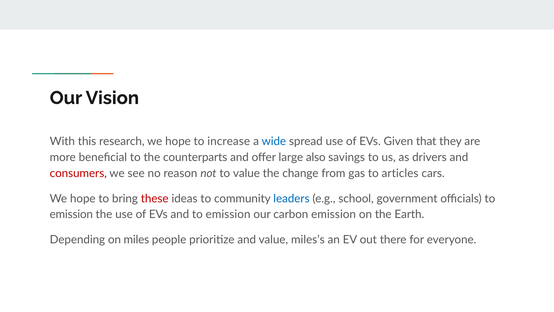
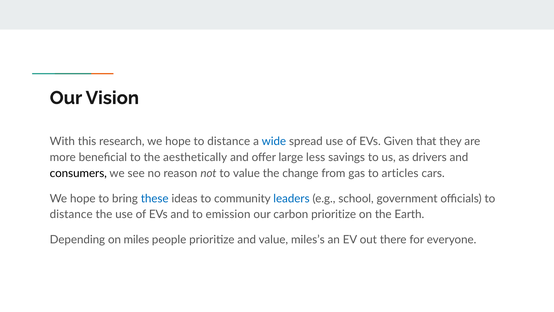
hope to increase: increase -> distance
counterparts: counterparts -> aesthetically
also: also -> less
consumers colour: red -> black
these colour: red -> blue
emission at (71, 214): emission -> distance
carbon emission: emission -> prioritize
